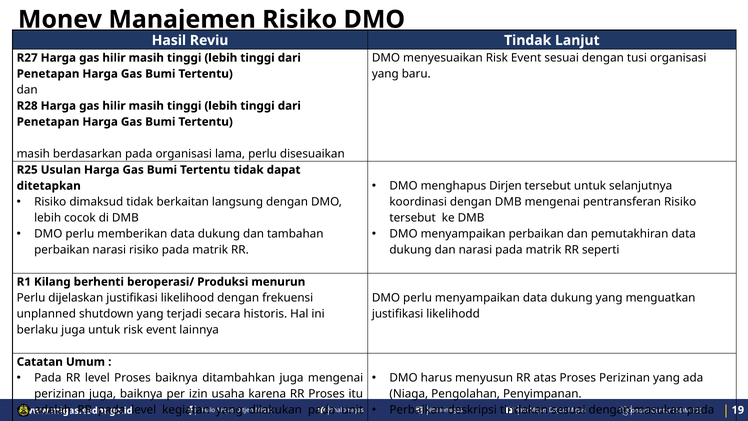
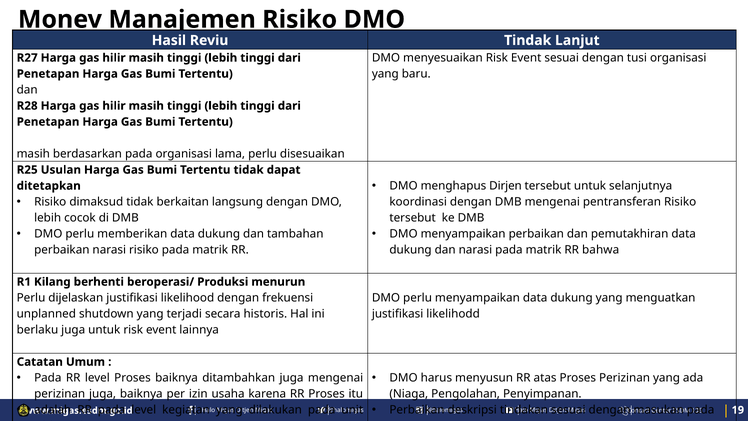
seperti: seperti -> bahwa
